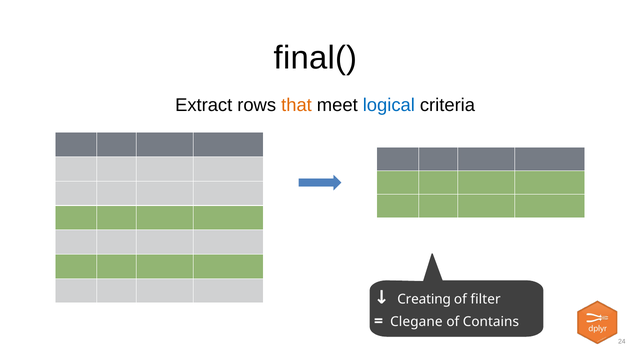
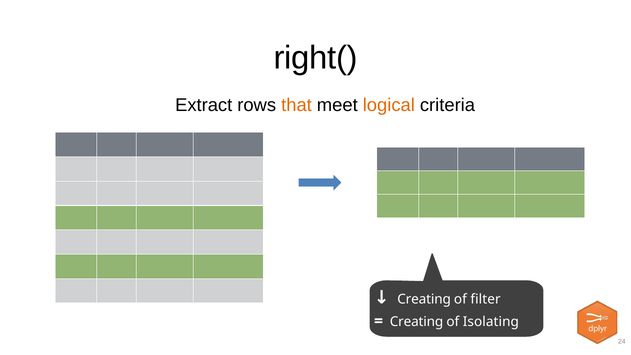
final(: final( -> right(
logical colour: blue -> orange
Clegane at (416, 322): Clegane -> Creating
Contains: Contains -> Isolating
